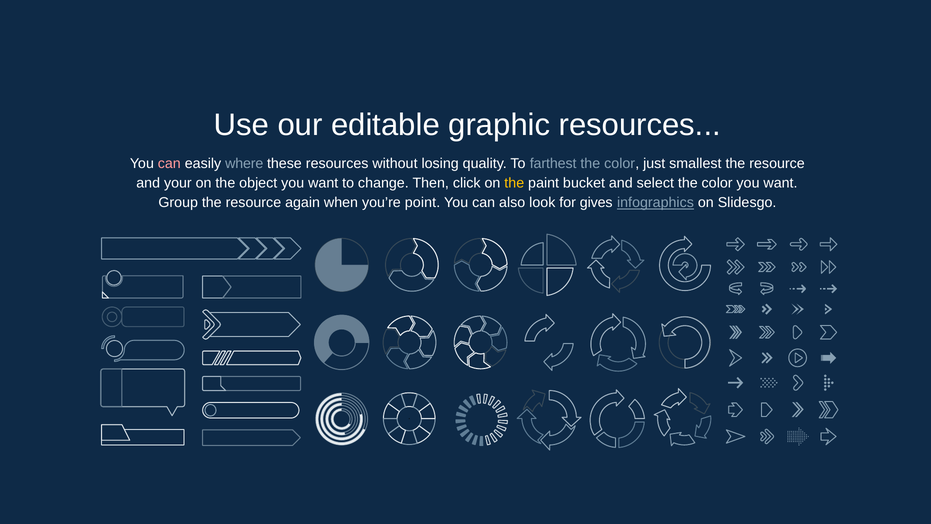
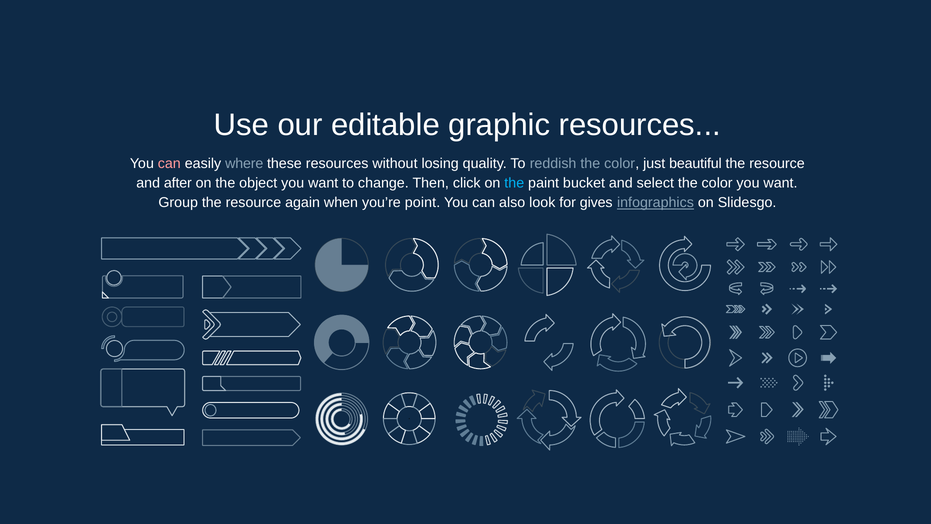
farthest: farthest -> reddish
smallest: smallest -> beautiful
your: your -> after
the at (514, 183) colour: yellow -> light blue
